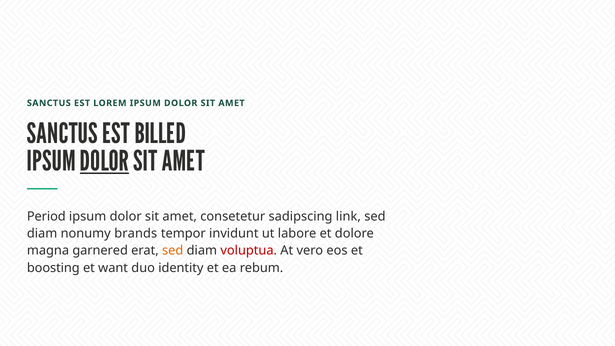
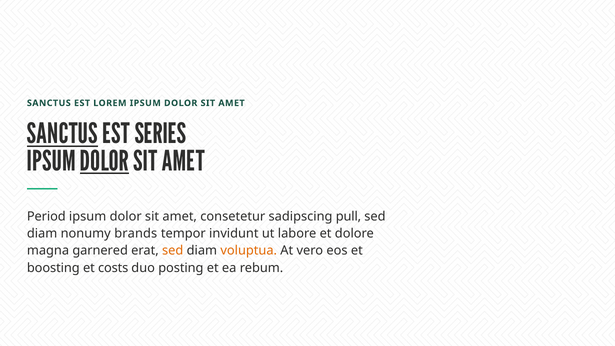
SANCTUS at (62, 134) underline: none -> present
BILLED: BILLED -> SERIES
link: link -> pull
voluptua colour: red -> orange
want: want -> costs
identity: identity -> posting
